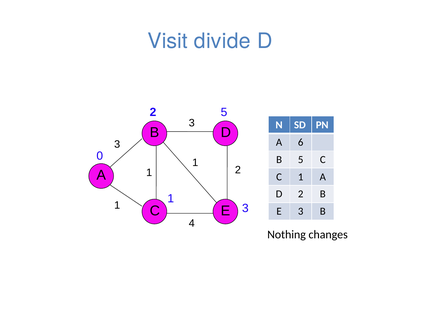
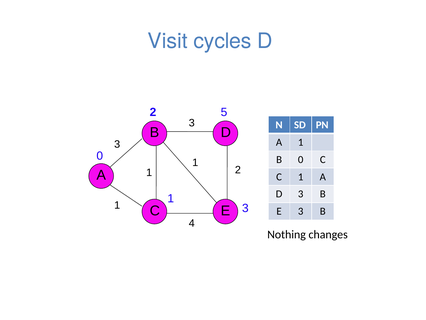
divide: divide -> cycles
A 6: 6 -> 1
B 5: 5 -> 0
D 2: 2 -> 3
